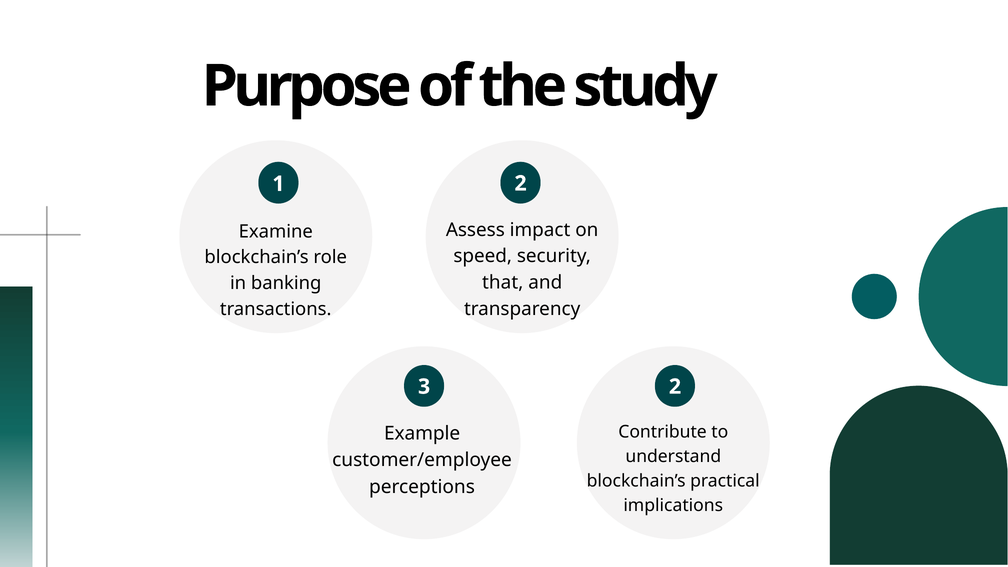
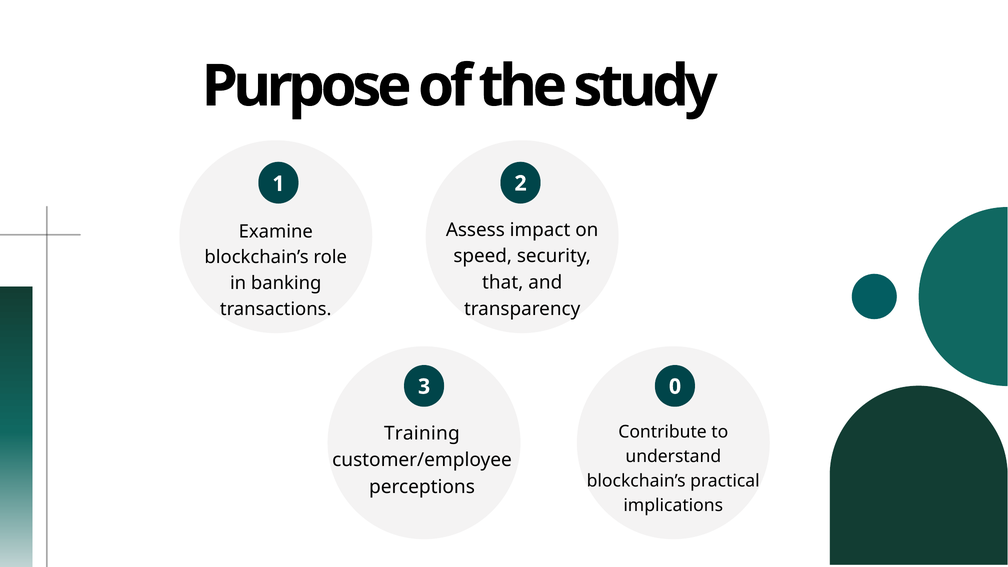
3 2: 2 -> 0
Example: Example -> Training
